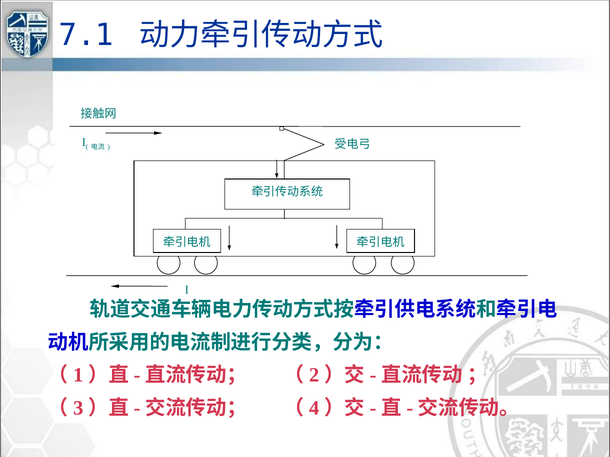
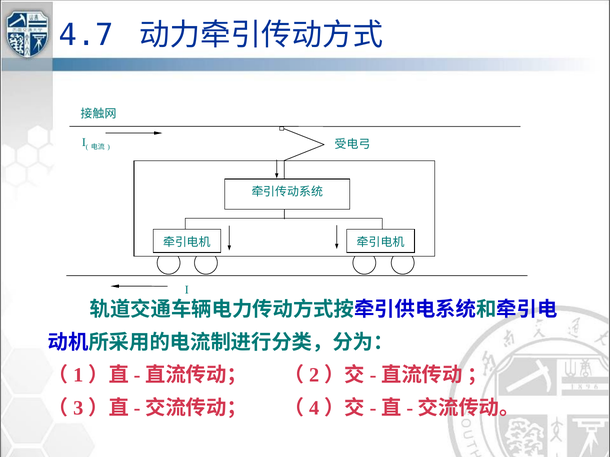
7.1: 7.1 -> 4.7
